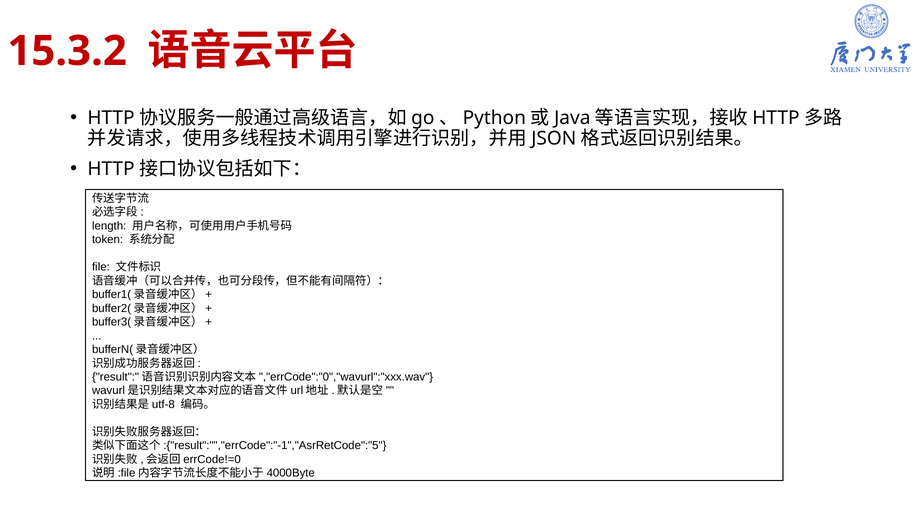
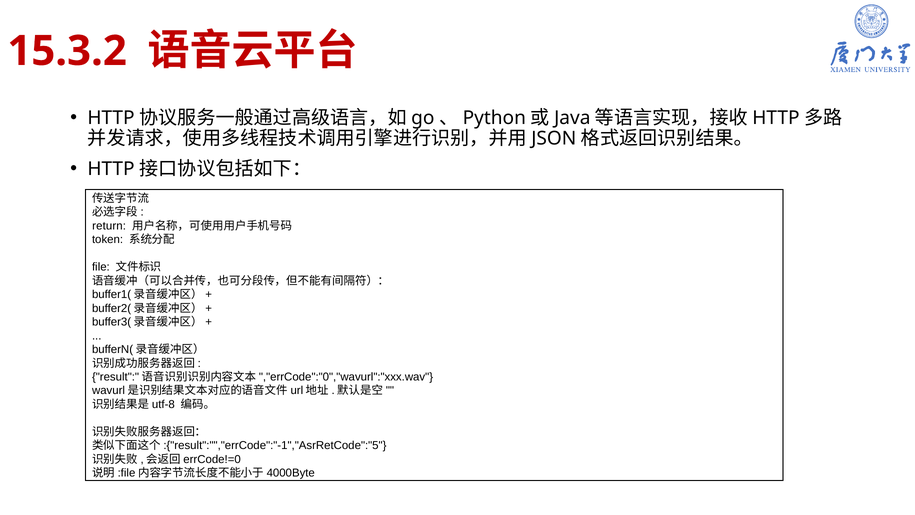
length: length -> return
